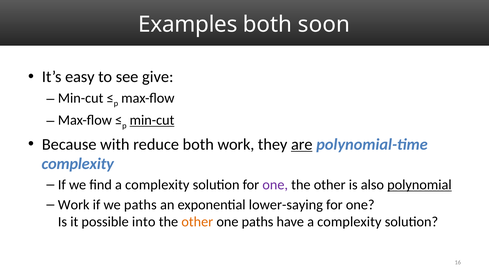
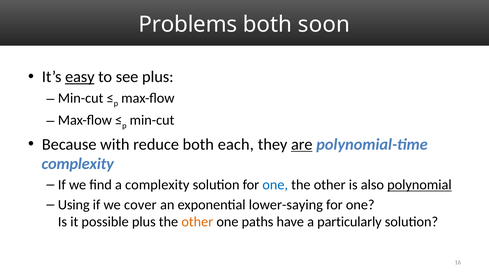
Examples: Examples -> Problems
easy underline: none -> present
see give: give -> plus
min-cut at (152, 120) underline: present -> none
both work: work -> each
one at (275, 185) colour: purple -> blue
Work at (74, 205): Work -> Using
we paths: paths -> cover
possible into: into -> plus
have a complexity: complexity -> particularly
